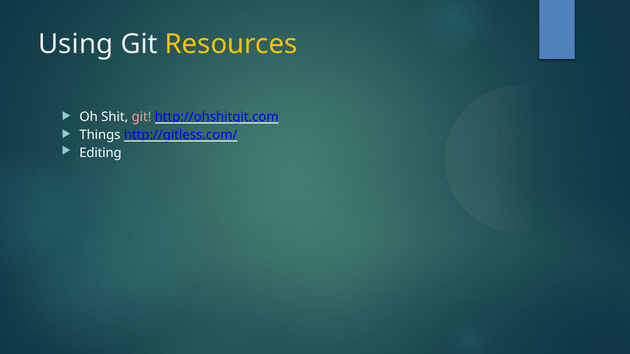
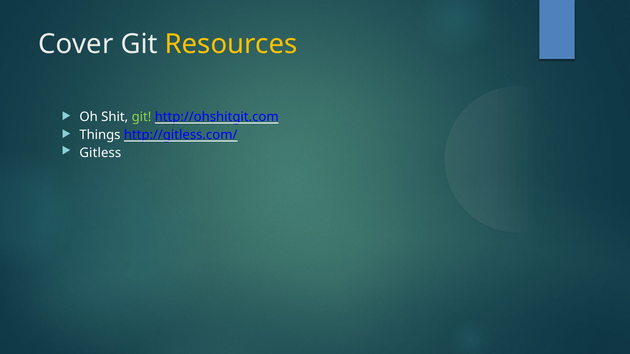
Using: Using -> Cover
git at (142, 117) colour: pink -> light green
Editing: Editing -> Gitless
